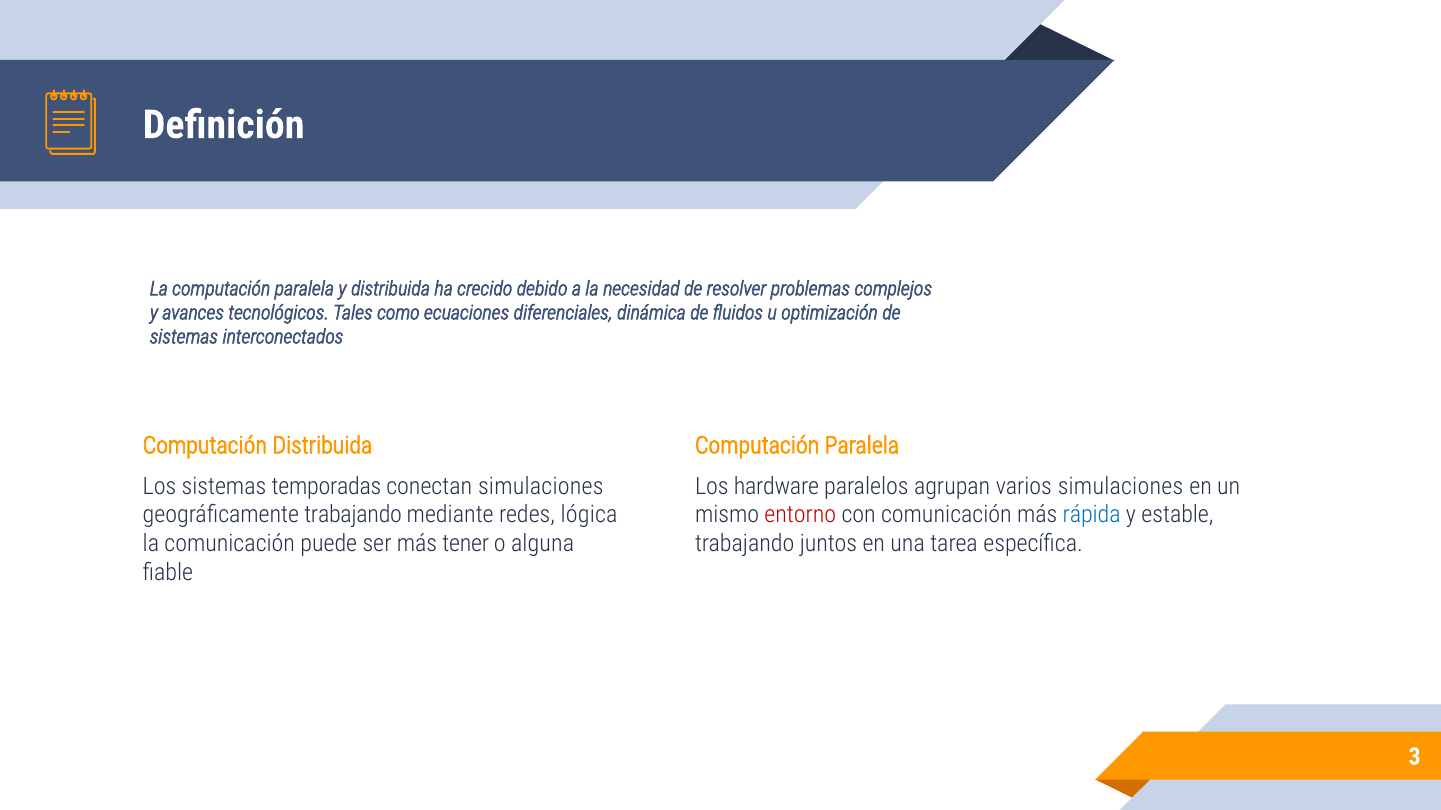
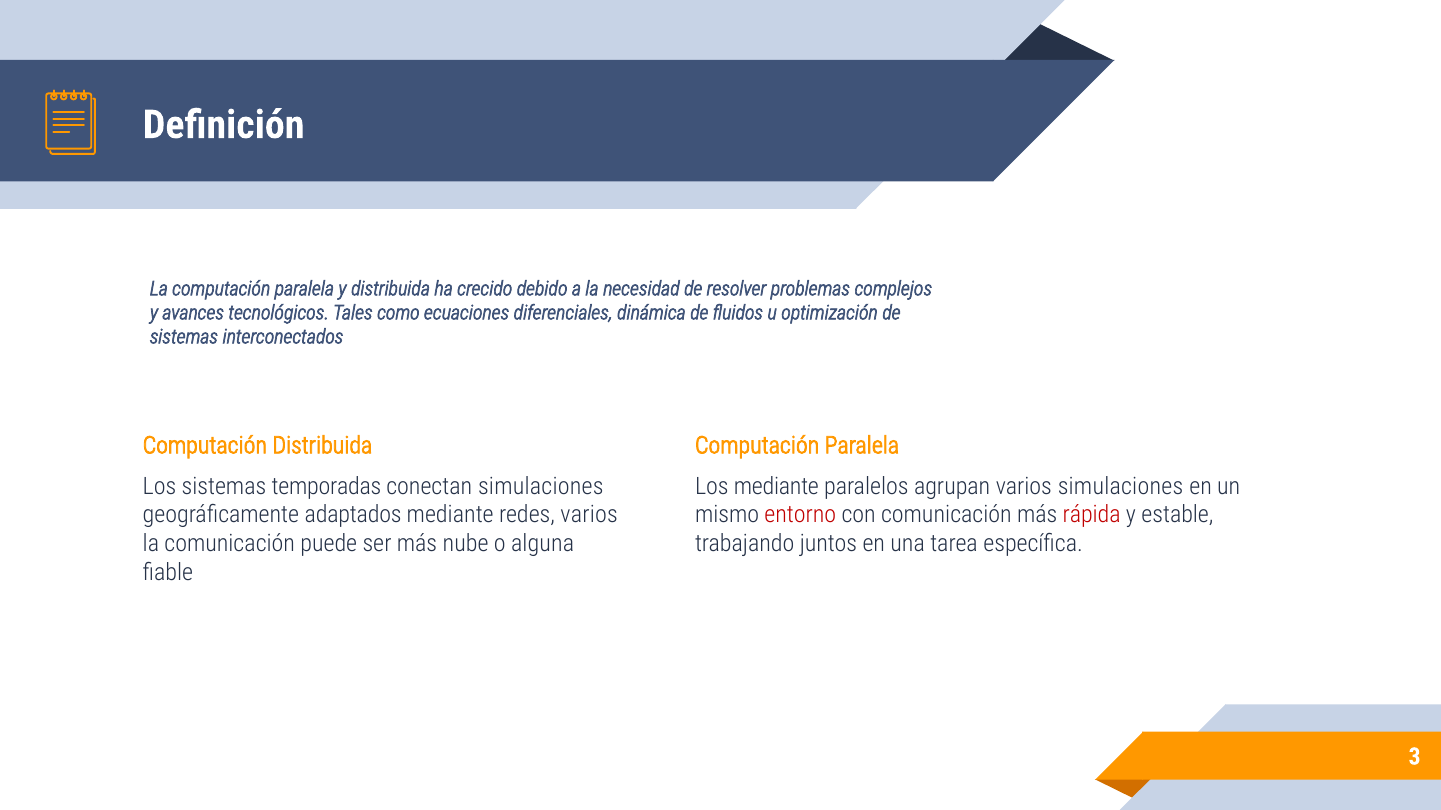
Los hardware: hardware -> mediante
geográficamente trabajando: trabajando -> adaptados
redes lógica: lógica -> varios
rápida colour: blue -> red
tener: tener -> nube
